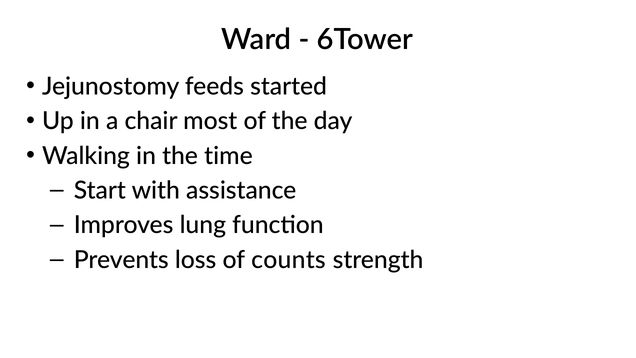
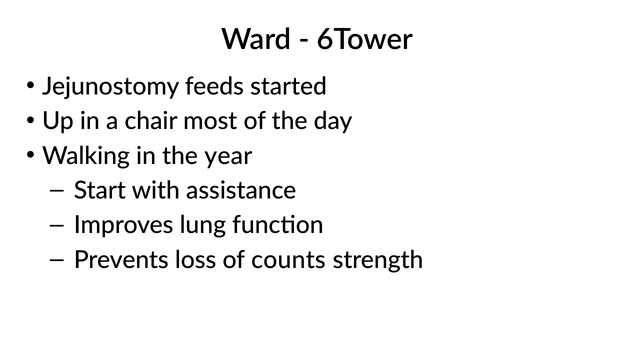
time: time -> year
